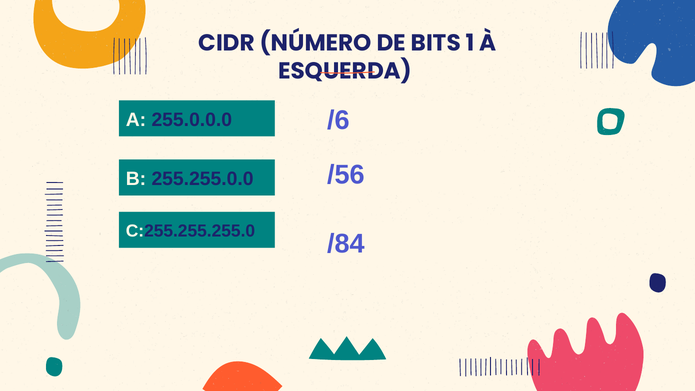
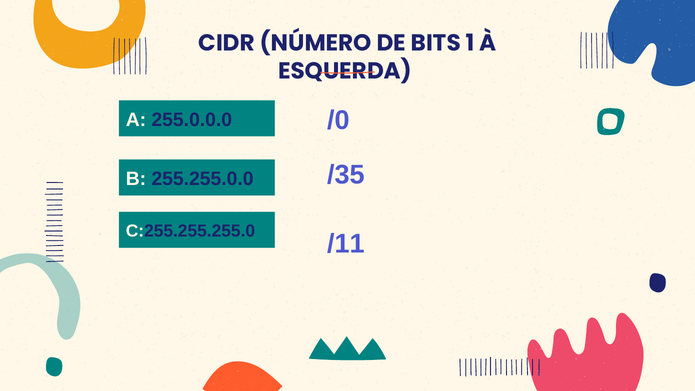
/6: /6 -> /0
/56: /56 -> /35
/84: /84 -> /11
